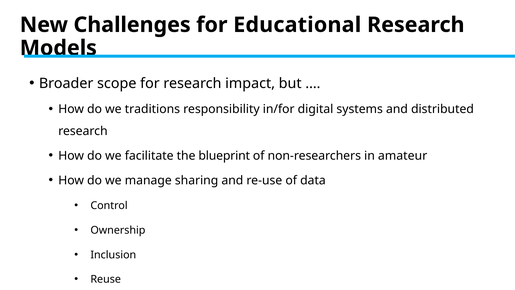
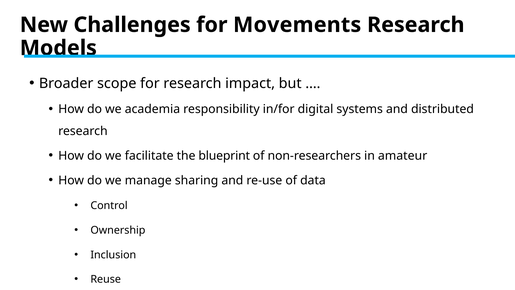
Educational: Educational -> Movements
traditions: traditions -> academia
